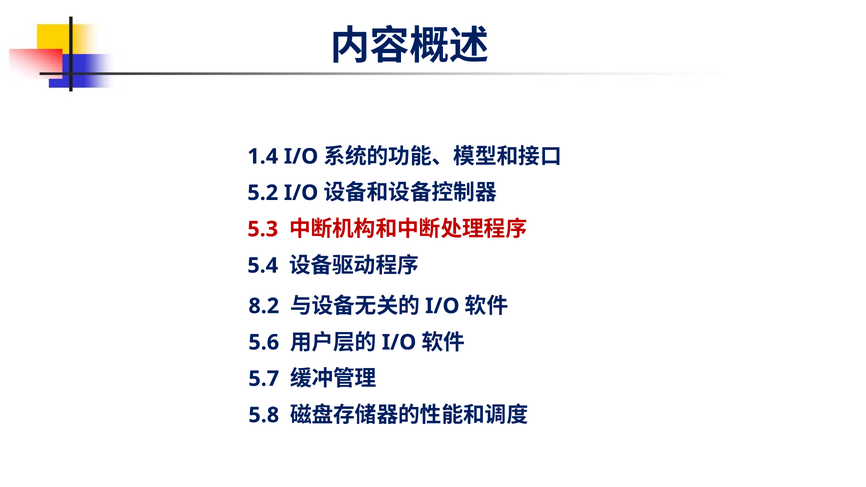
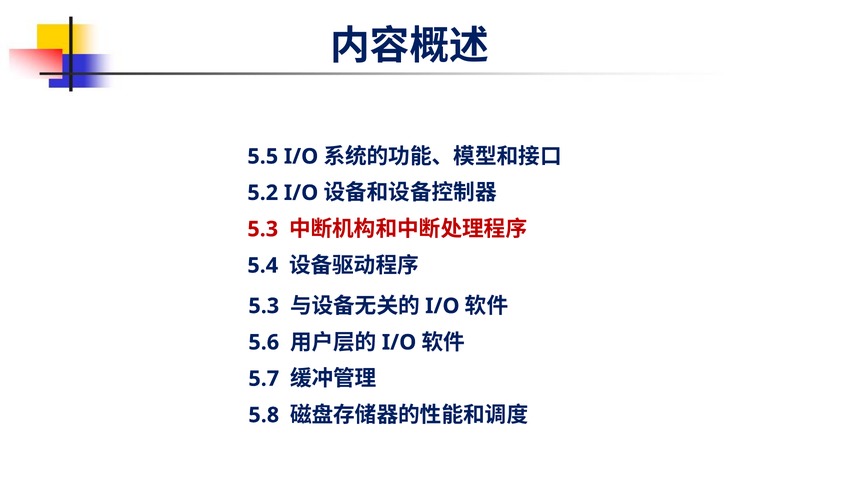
1.4: 1.4 -> 5.5
8.2 at (264, 306): 8.2 -> 5.3
